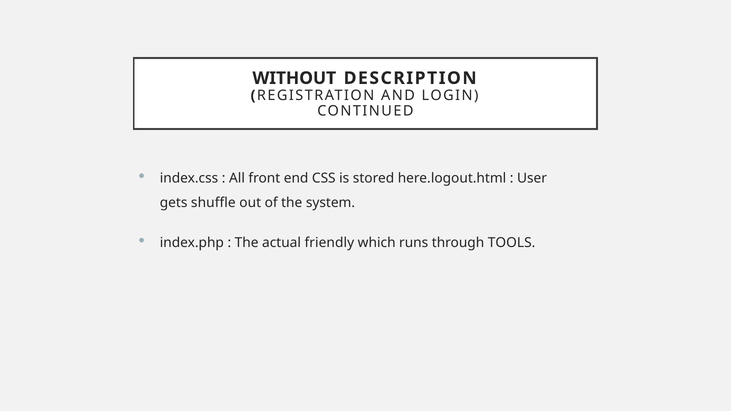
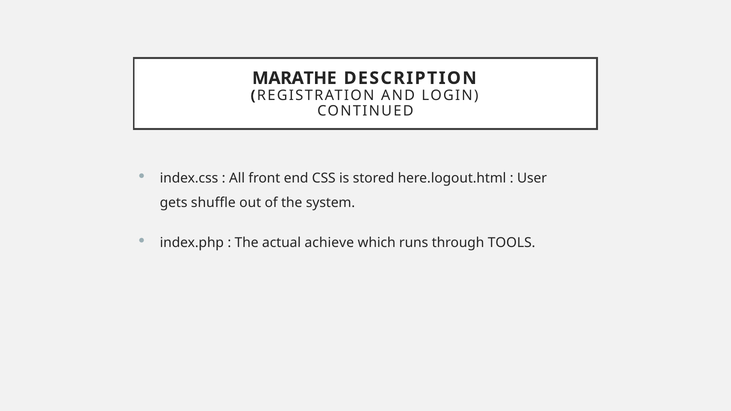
WITHOUT: WITHOUT -> MARATHE
friendly: friendly -> achieve
